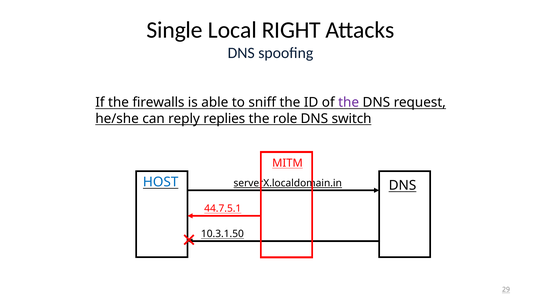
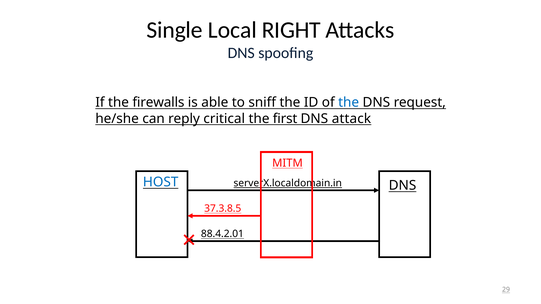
the at (349, 102) colour: purple -> blue
replies: replies -> critical
role: role -> first
switch: switch -> attack
44.7.5.1: 44.7.5.1 -> 37.3.8.5
10.3.1.50: 10.3.1.50 -> 88.4.2.01
